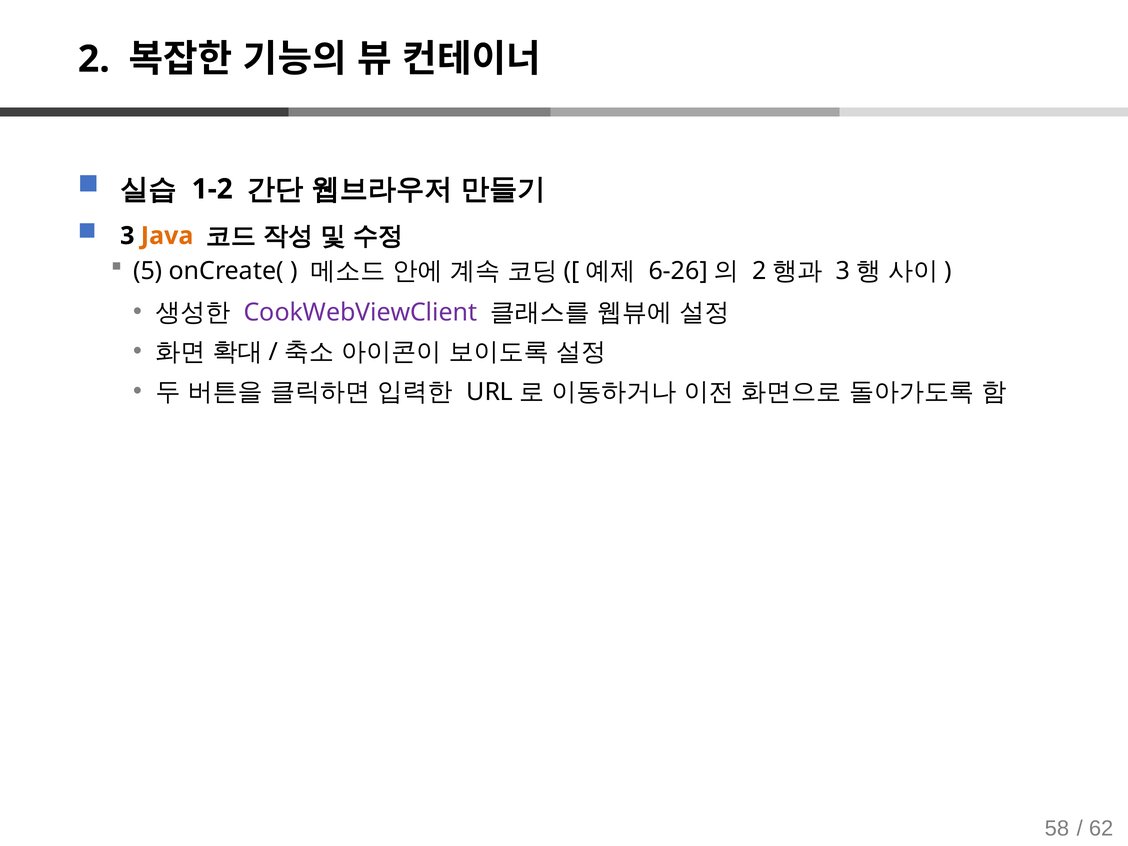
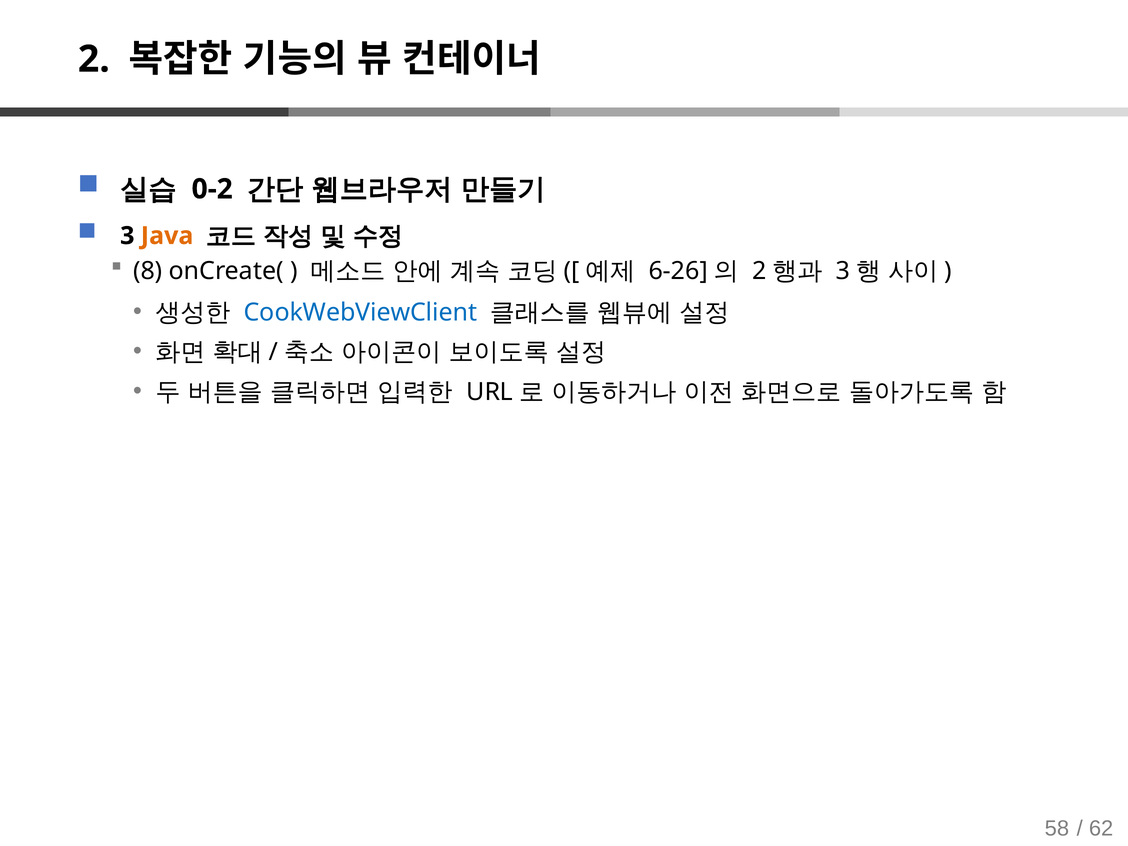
1-2: 1-2 -> 0-2
5: 5 -> 8
CookWebViewClient colour: purple -> blue
